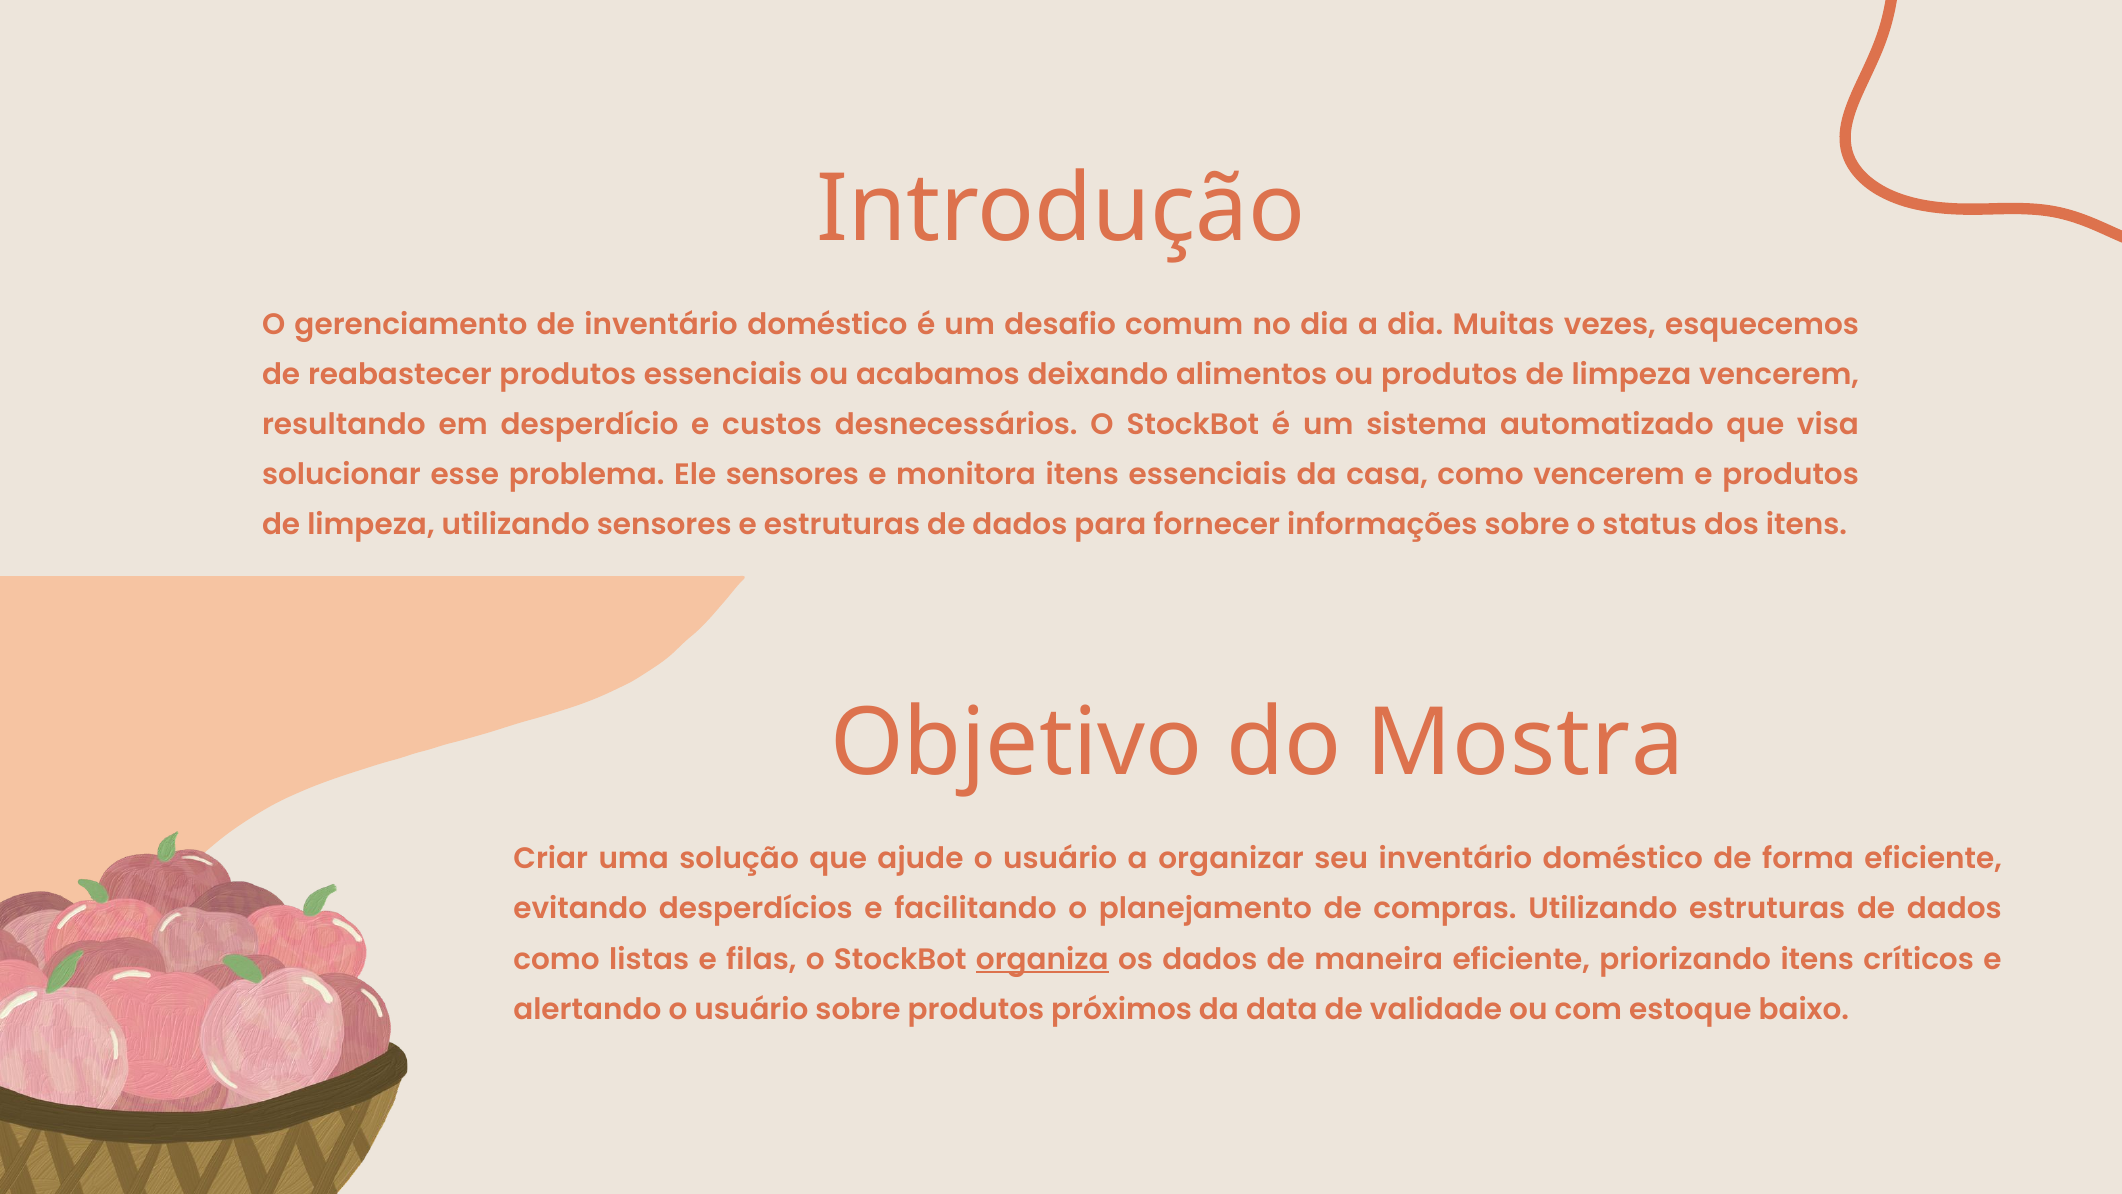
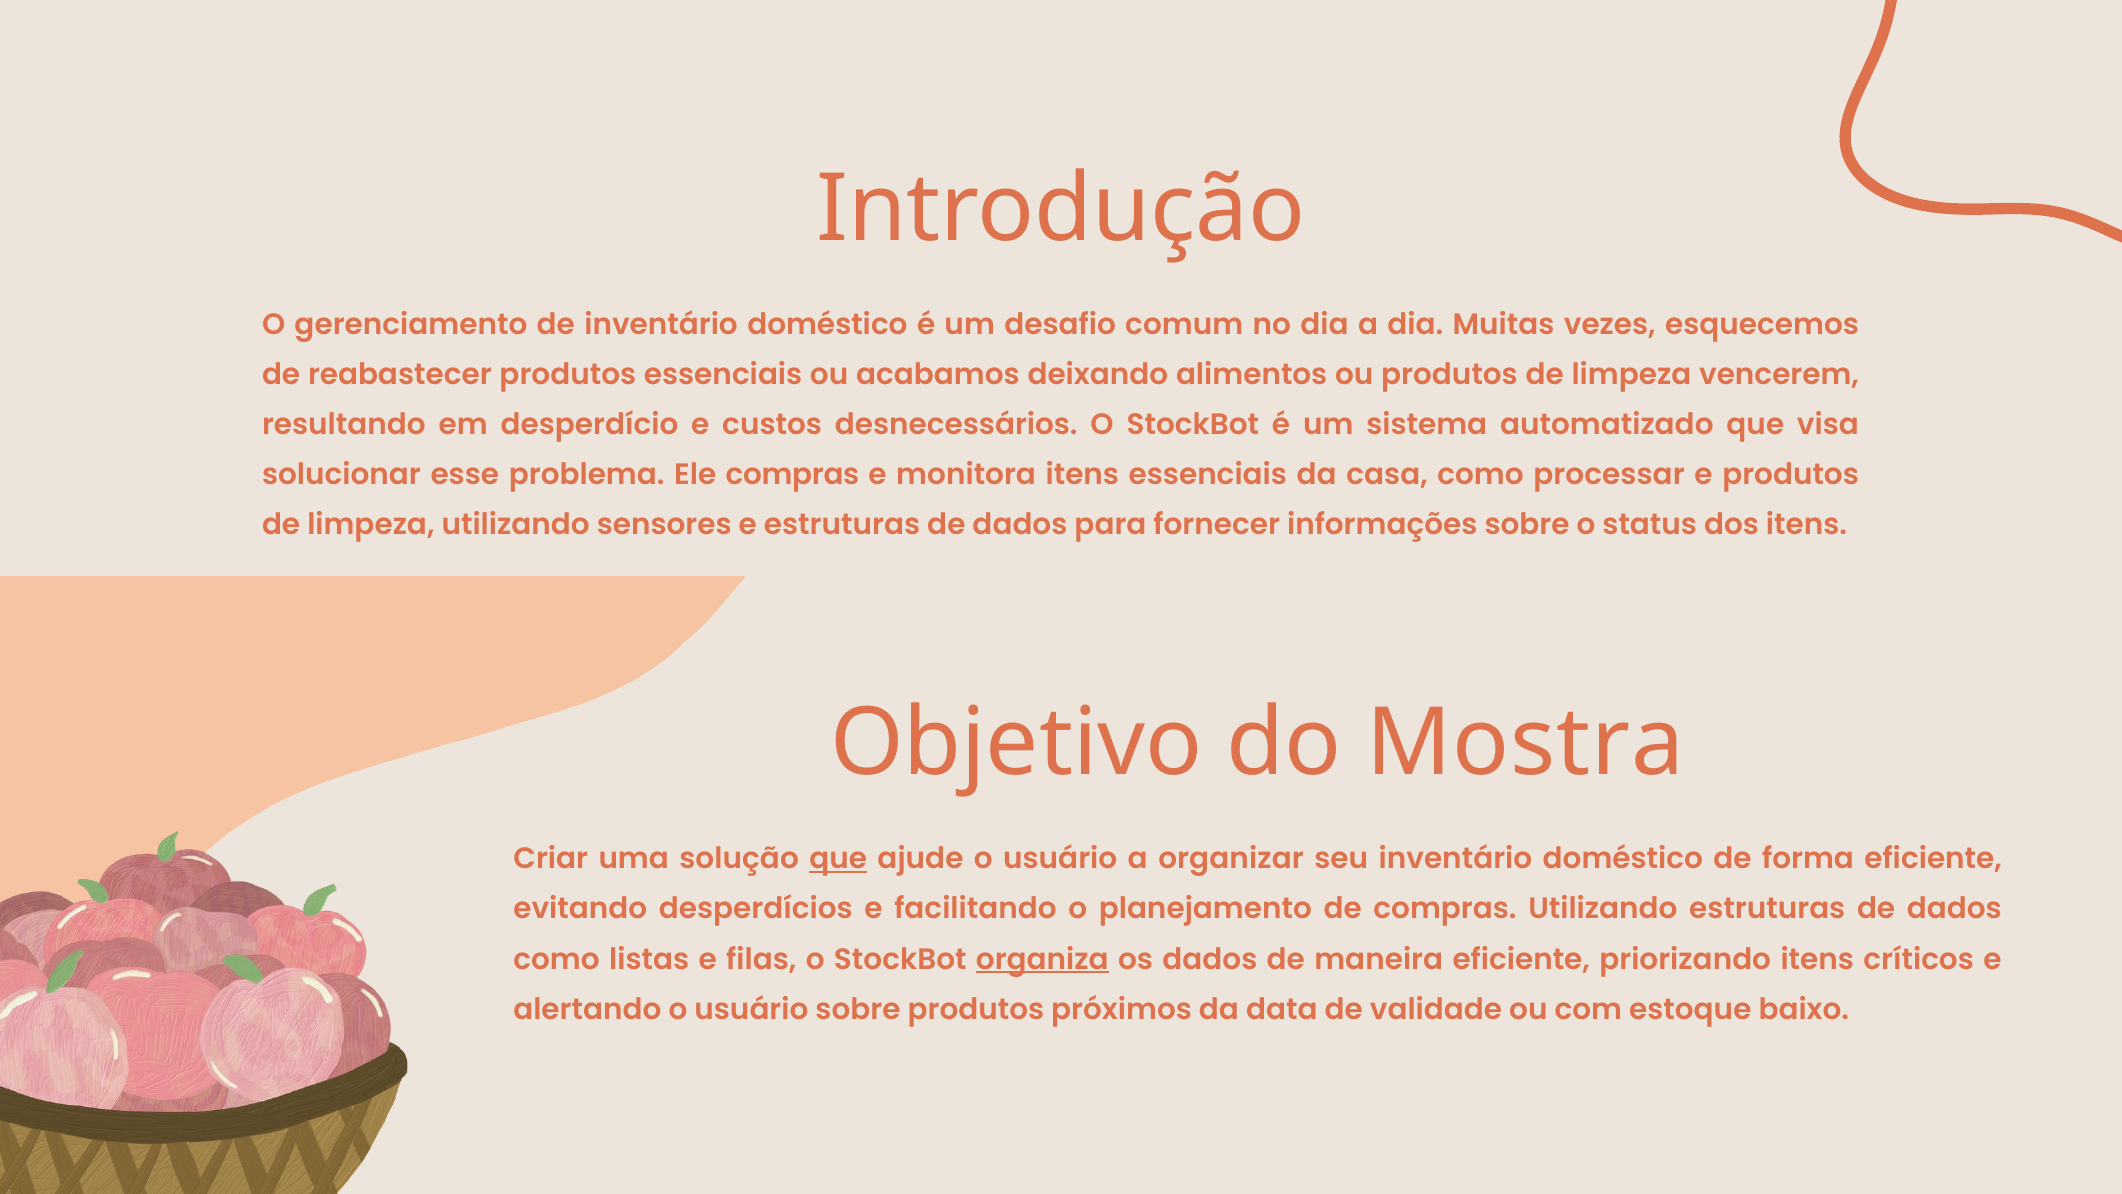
Ele sensores: sensores -> compras
como vencerem: vencerem -> processar
que at (838, 859) underline: none -> present
